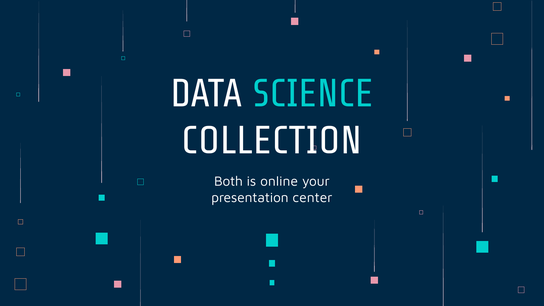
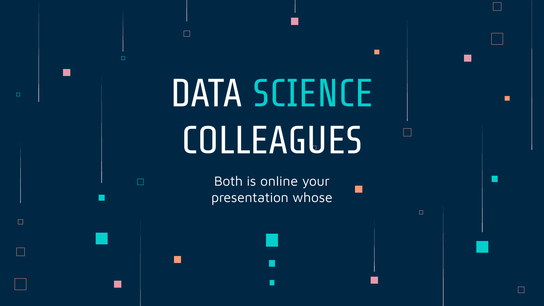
COLLECTION: COLLECTION -> COLLEAGUES
center: center -> whose
